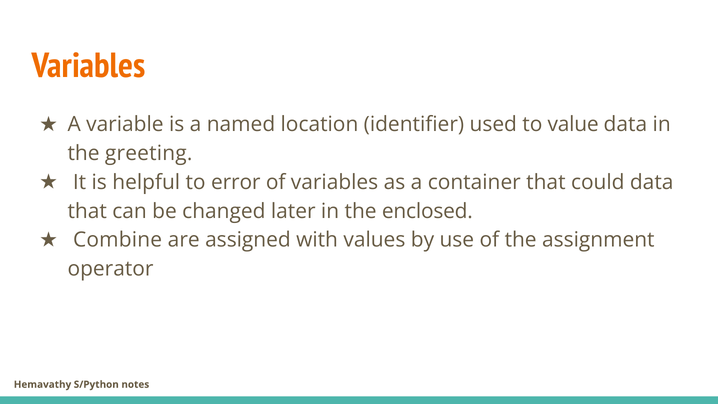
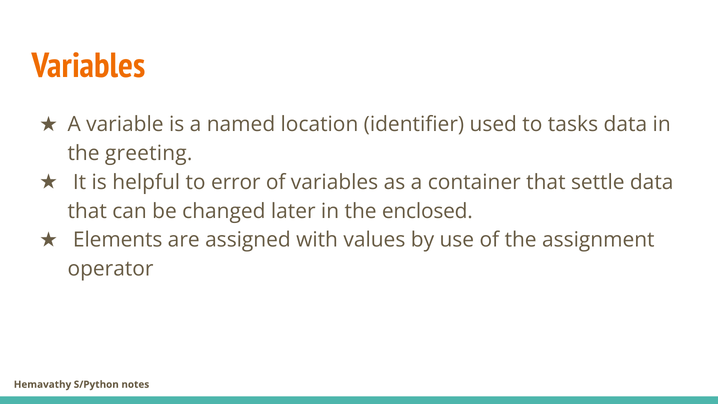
value: value -> tasks
could: could -> settle
Combine: Combine -> Elements
